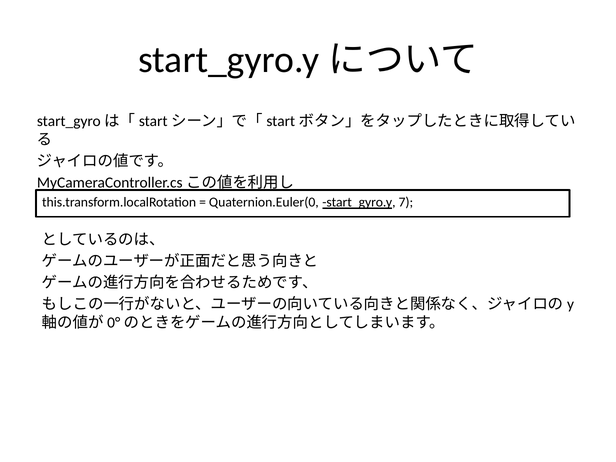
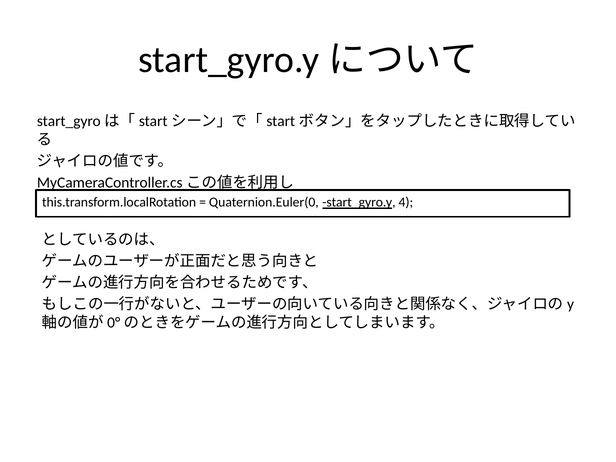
7: 7 -> 4
